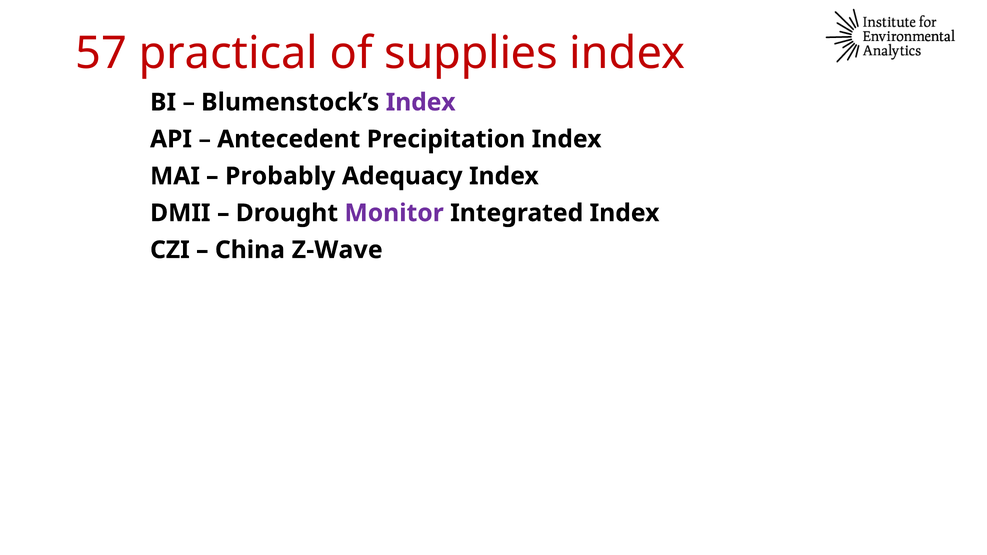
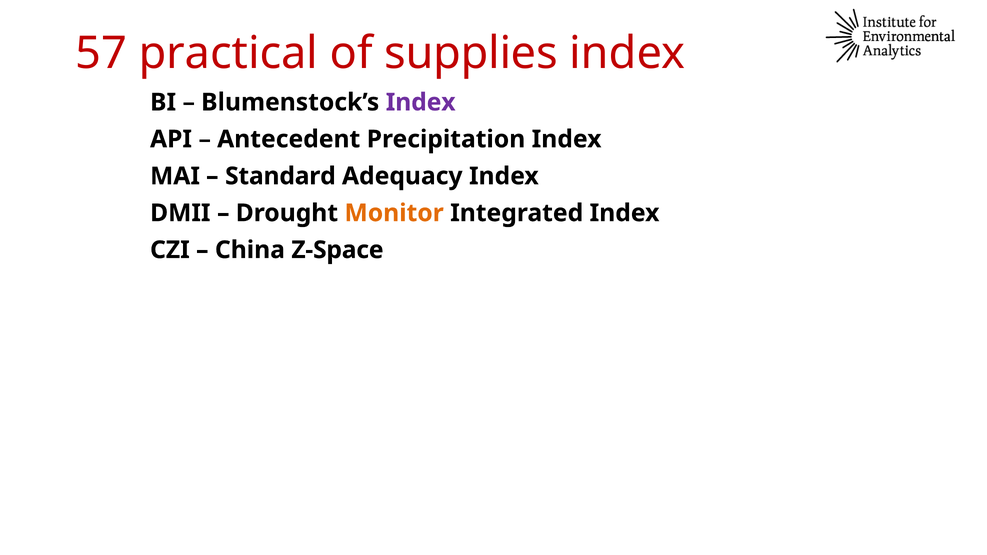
Probably: Probably -> Standard
Monitor colour: purple -> orange
Z-Wave: Z-Wave -> Z-Space
